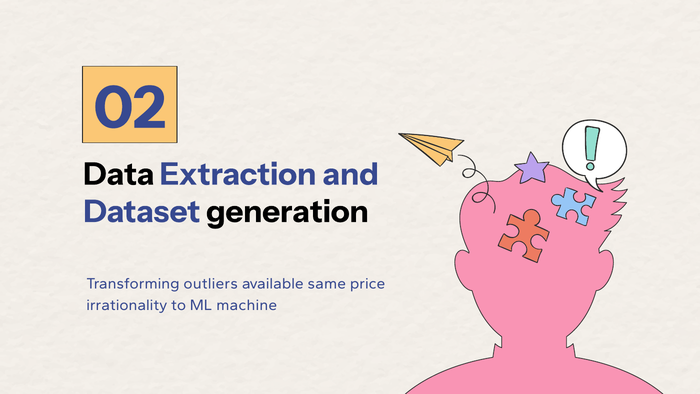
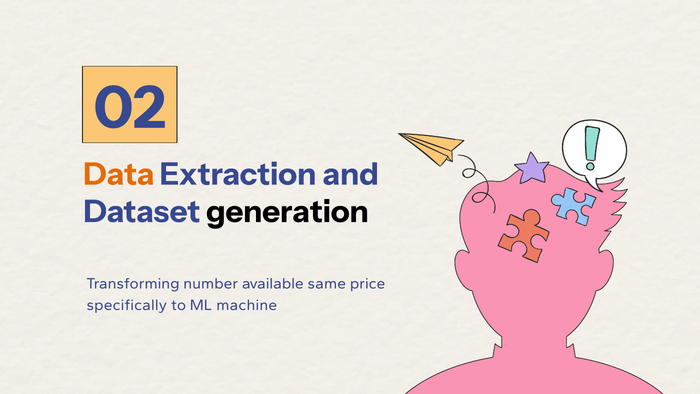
Data colour: black -> orange
outliers: outliers -> number
irrationality: irrationality -> specifically
